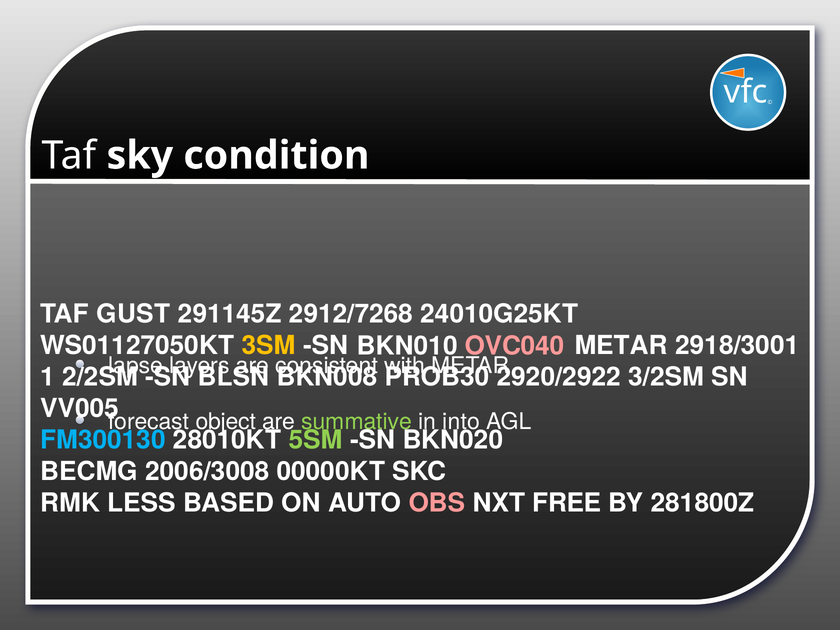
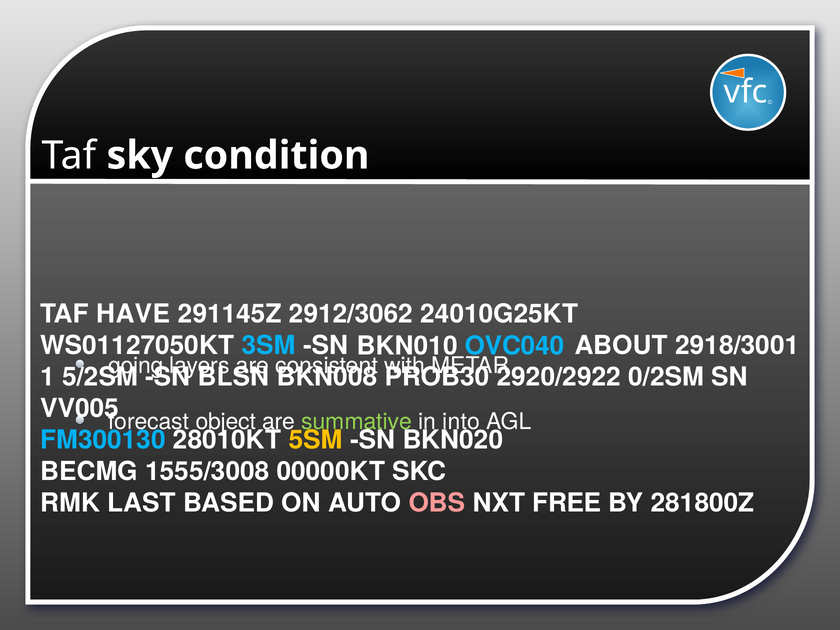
GUST: GUST -> HAVE
2912/7268: 2912/7268 -> 2912/3062
3SM colour: yellow -> light blue
SN METAR: METAR -> ABOUT
OVC040 colour: pink -> light blue
lapse: lapse -> going
2/2SM: 2/2SM -> 5/2SM
3/2SM: 3/2SM -> 0/2SM
5SM colour: light green -> yellow
2006/3008: 2006/3008 -> 1555/3008
LESS: LESS -> LAST
